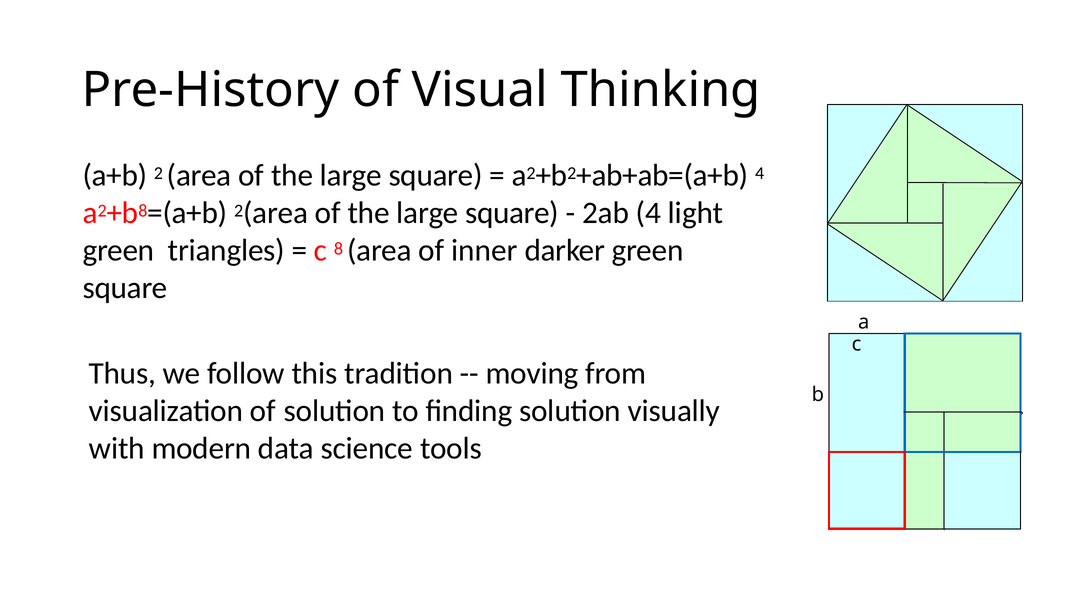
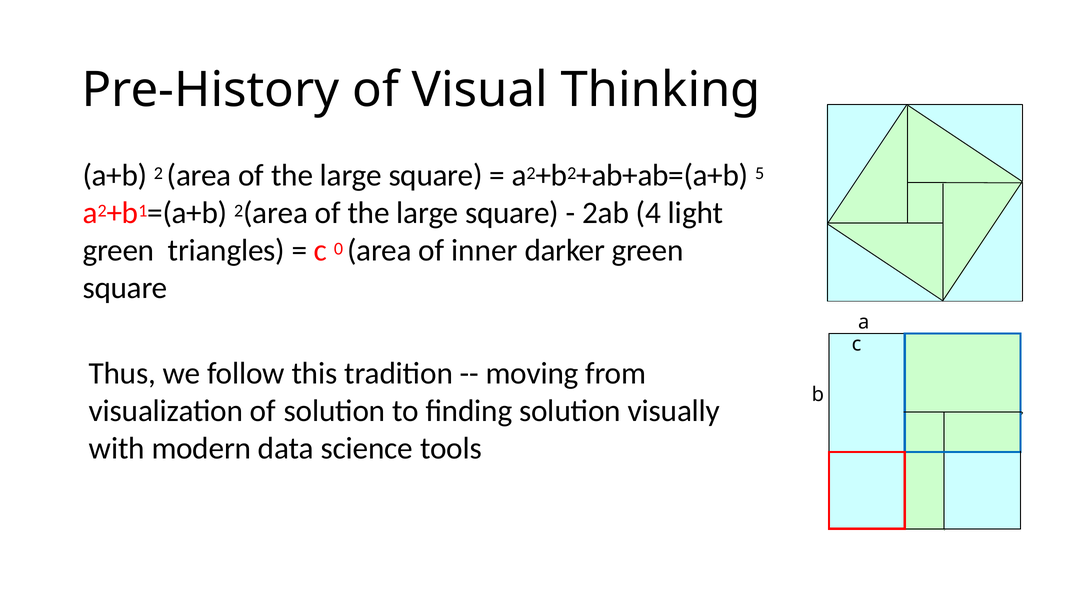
4 at (760, 173): 4 -> 5
8 at (143, 211): 8 -> 1
c 8: 8 -> 0
